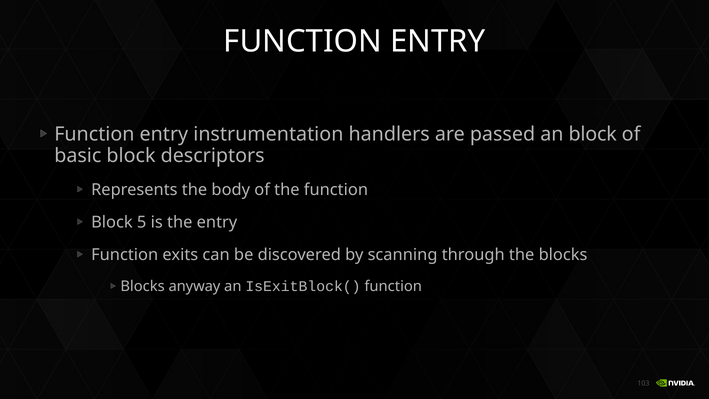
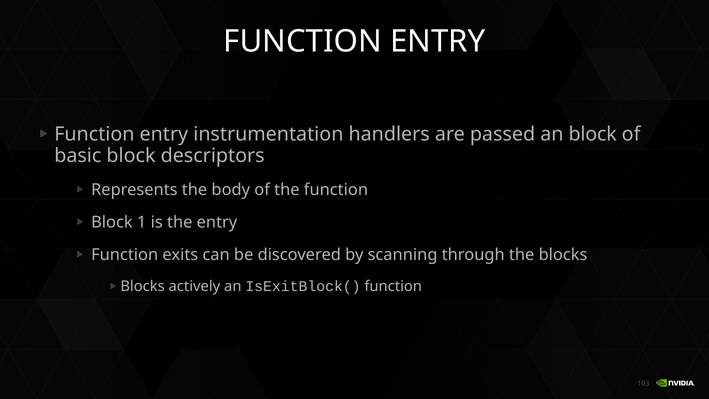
5: 5 -> 1
anyway: anyway -> actively
